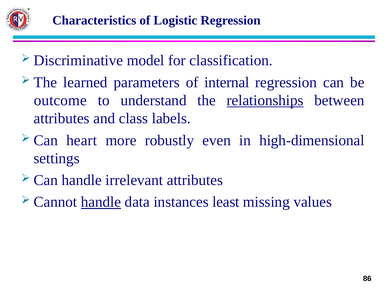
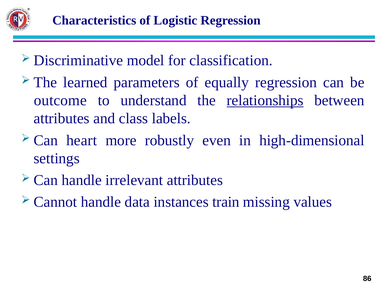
internal: internal -> equally
handle at (101, 202) underline: present -> none
least: least -> train
